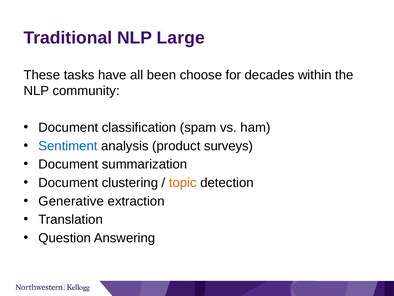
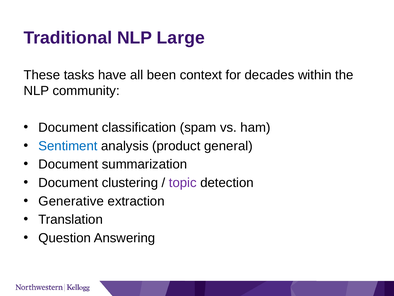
choose: choose -> context
surveys: surveys -> general
topic colour: orange -> purple
